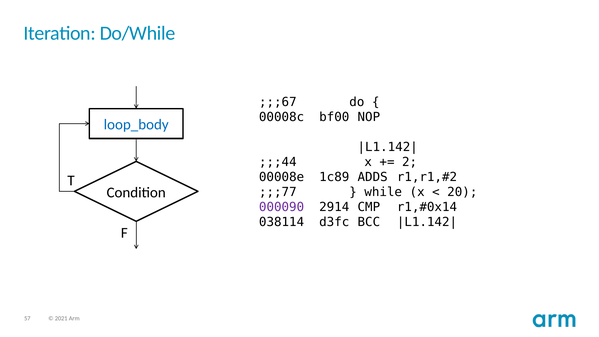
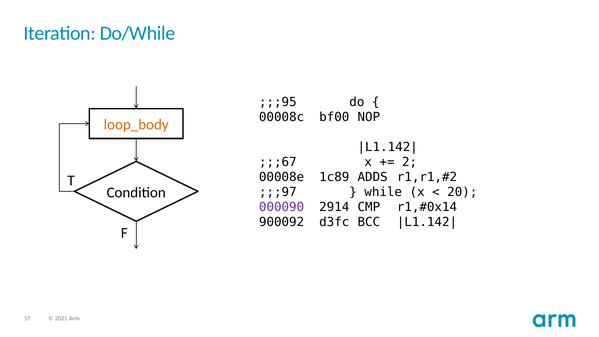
;;;67: ;;;67 -> ;;;95
loop_body colour: blue -> orange
;;;44: ;;;44 -> ;;;67
;;;77: ;;;77 -> ;;;97
038114: 038114 -> 900092
